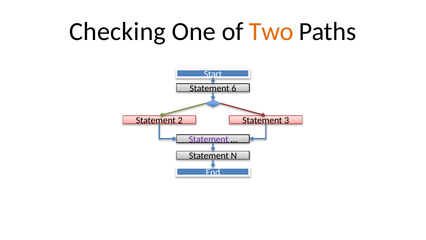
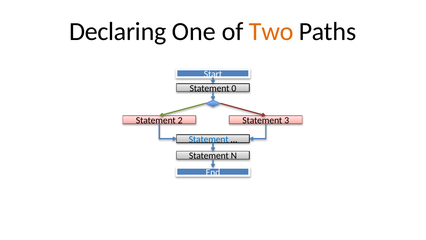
Checking: Checking -> Declaring
6: 6 -> 0
Statement at (209, 139) colour: purple -> blue
